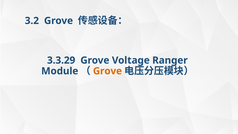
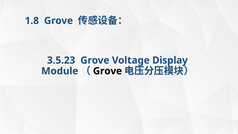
3.2: 3.2 -> 1.8
3.3.29: 3.3.29 -> 3.5.23
Ranger: Ranger -> Display
Grove at (107, 71) colour: orange -> black
